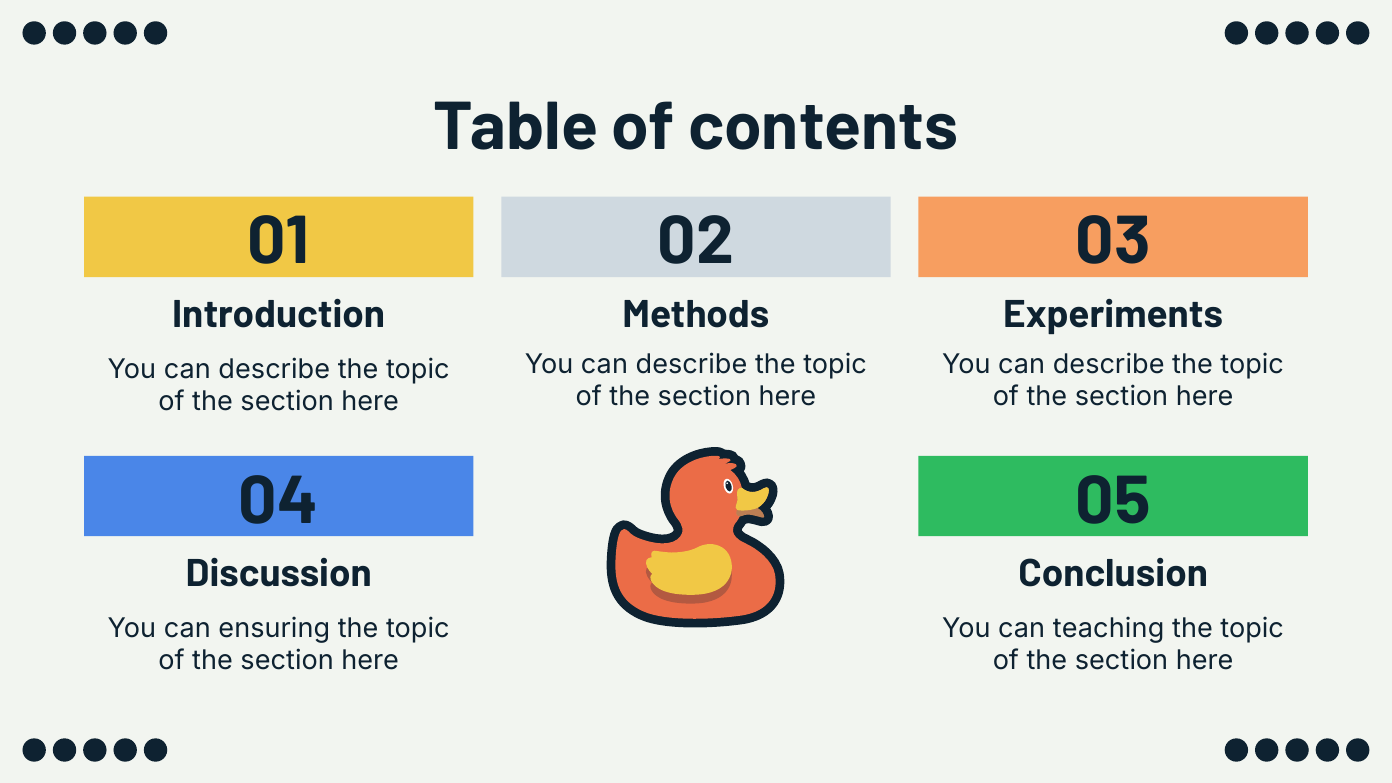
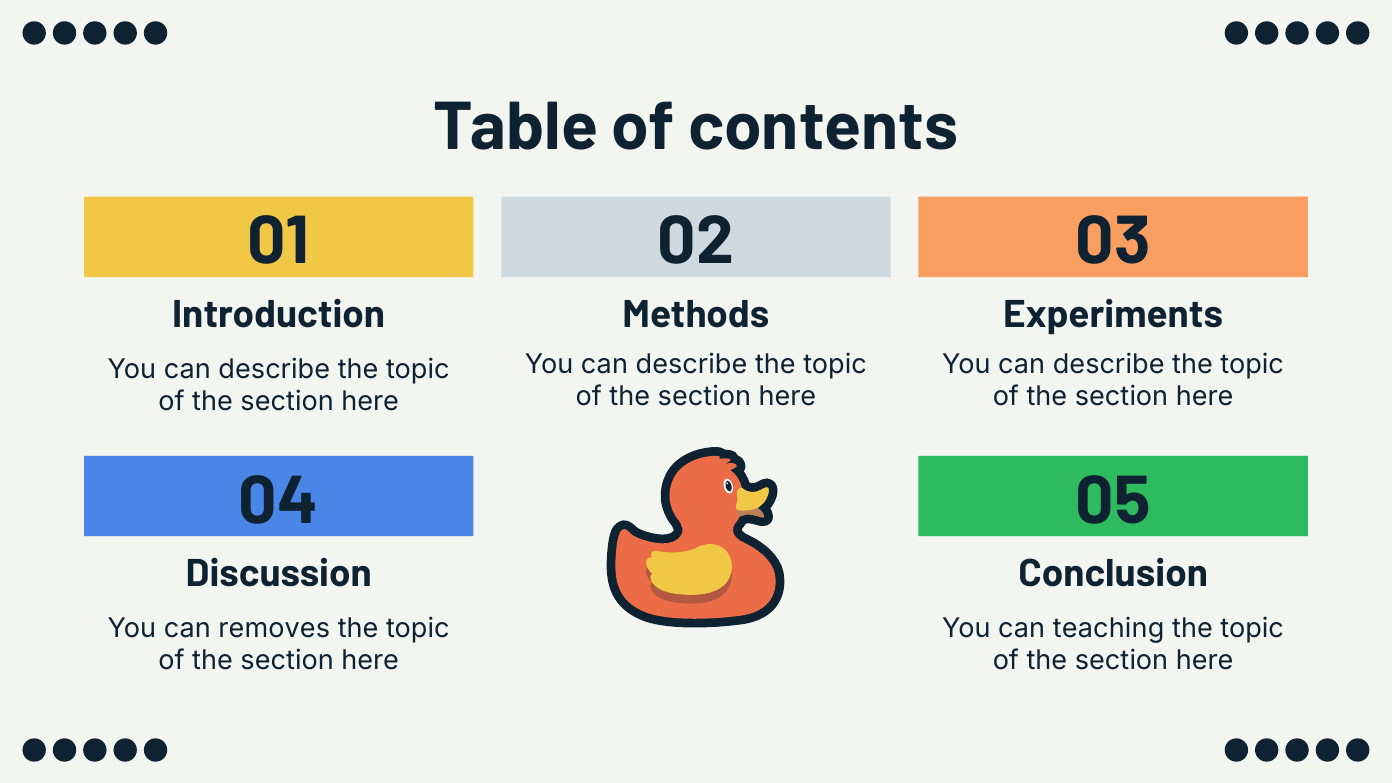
ensuring: ensuring -> removes
